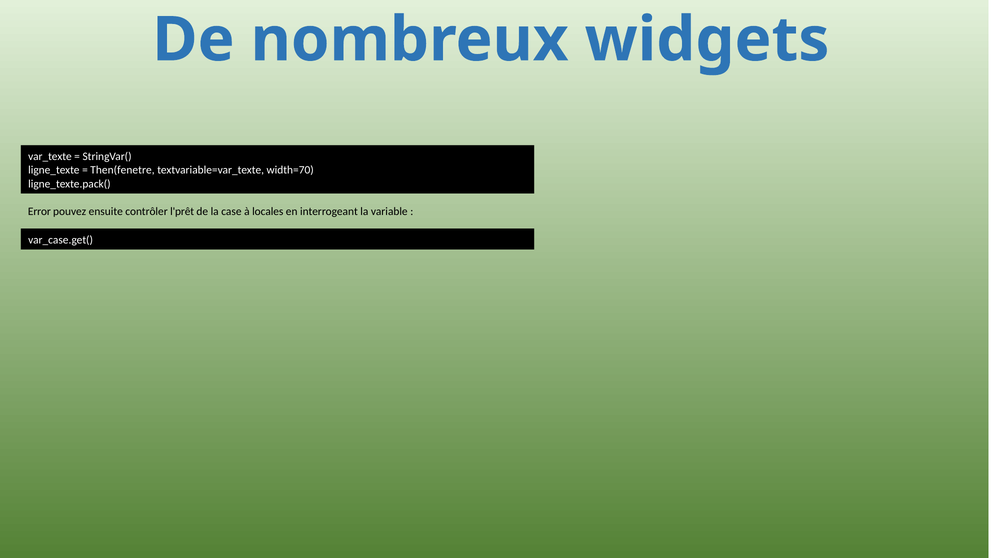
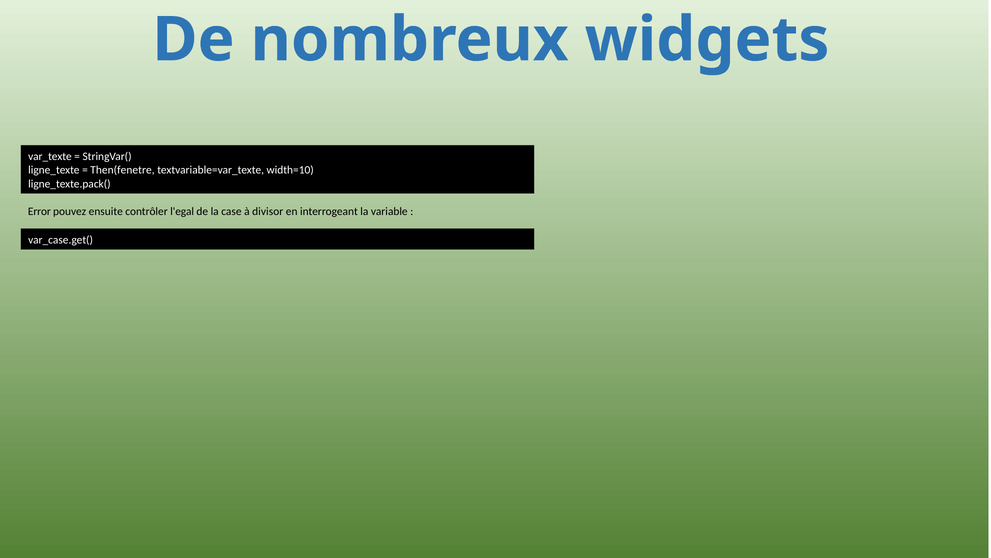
width=70: width=70 -> width=10
l'prêt: l'prêt -> l'egal
locales: locales -> divisor
